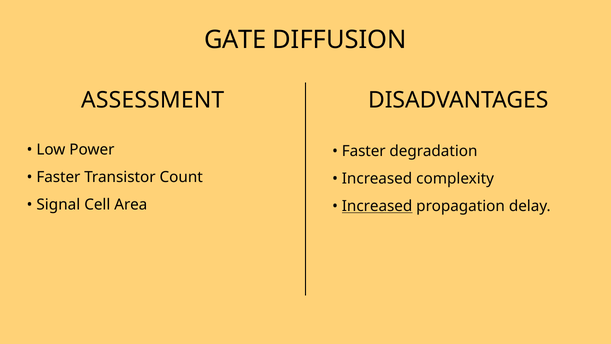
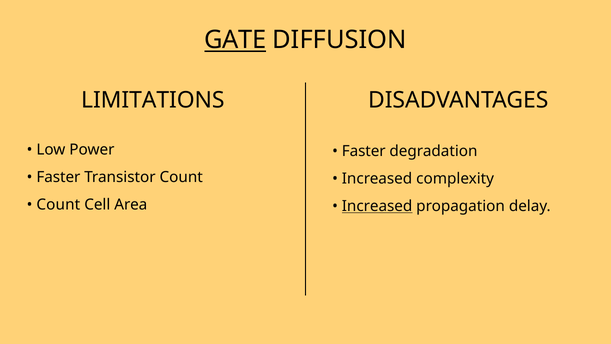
GATE underline: none -> present
ASSESSMENT: ASSESSMENT -> LIMITATIONS
Signal at (58, 204): Signal -> Count
